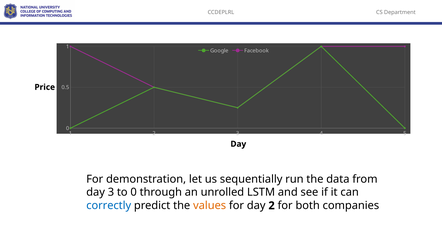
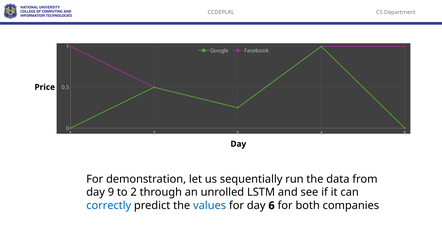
day 3: 3 -> 9
to 0: 0 -> 2
values colour: orange -> blue
day 2: 2 -> 6
